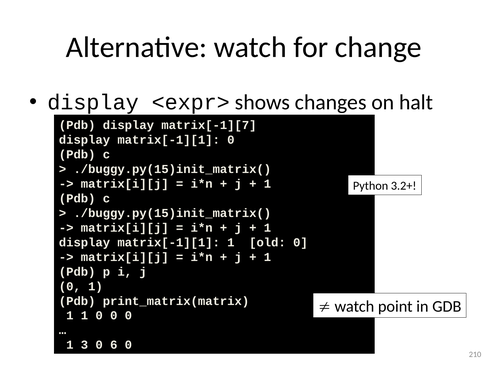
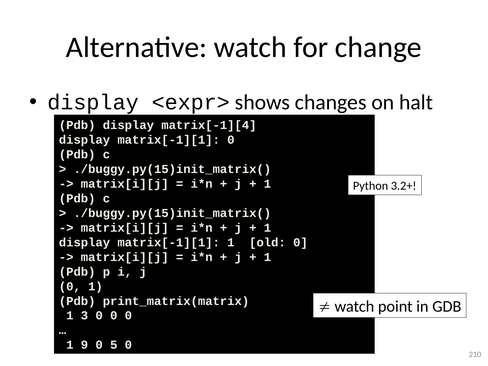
matrix[-1][7: matrix[-1][7 -> matrix[-1][4
1 1: 1 -> 3
3: 3 -> 9
6: 6 -> 5
